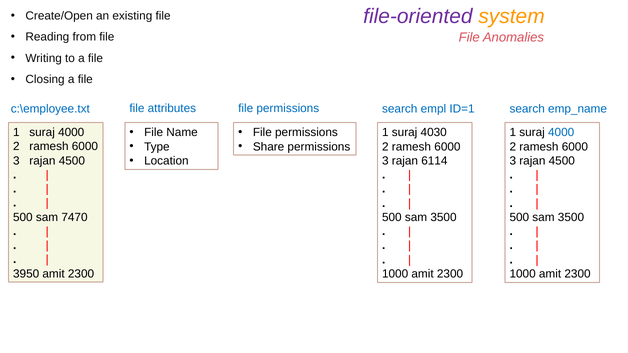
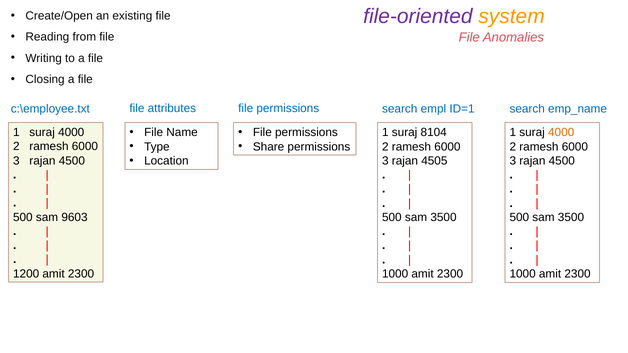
4030: 4030 -> 8104
4000 at (561, 133) colour: blue -> orange
6114: 6114 -> 4505
7470: 7470 -> 9603
3950: 3950 -> 1200
